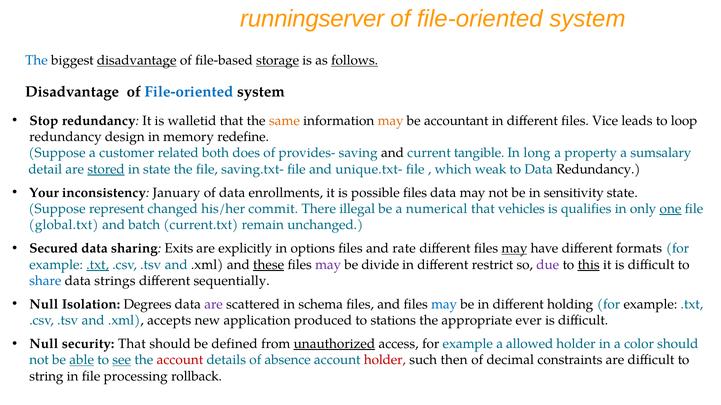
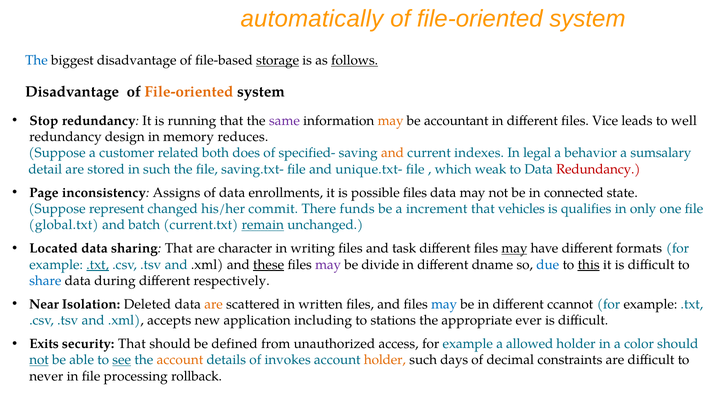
runningserver: runningserver -> automatically
disadvantage at (137, 61) underline: present -> none
File-oriented at (189, 92) colour: blue -> orange
walletid: walletid -> running
same colour: orange -> purple
loop: loop -> well
redefine: redefine -> reduces
provides-: provides- -> specified-
and at (392, 153) colour: black -> orange
tangible: tangible -> indexes
long: long -> legal
property: property -> behavior
stored underline: present -> none
in state: state -> such
Redundancy at (598, 169) colour: black -> red
Your: Your -> Page
January: January -> Assigns
sensitivity: sensitivity -> connected
illegal: illegal -> funds
numerical: numerical -> increment
one underline: present -> none
remain underline: none -> present
Secured: Secured -> Located
sharing Exits: Exits -> That
explicitly: explicitly -> character
options: options -> writing
rate: rate -> task
restrict: restrict -> dname
due colour: purple -> blue
strings: strings -> during
sequentially: sequentially -> respectively
Null at (44, 305): Null -> Near
Degrees: Degrees -> Deleted
are at (214, 305) colour: purple -> orange
schema: schema -> written
holding: holding -> ccannot
produced: produced -> including
Null at (44, 344): Null -> Exits
unauthorized underline: present -> none
not at (39, 360) underline: none -> present
able underline: present -> none
account at (180, 360) colour: red -> orange
absence: absence -> invokes
holder at (385, 360) colour: red -> orange
then: then -> days
string: string -> never
